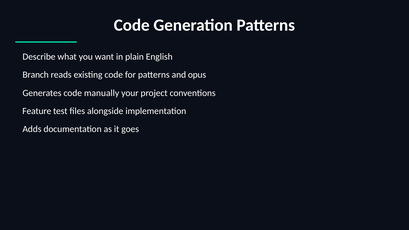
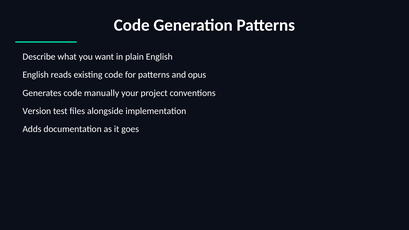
Branch at (36, 75): Branch -> English
Feature: Feature -> Version
